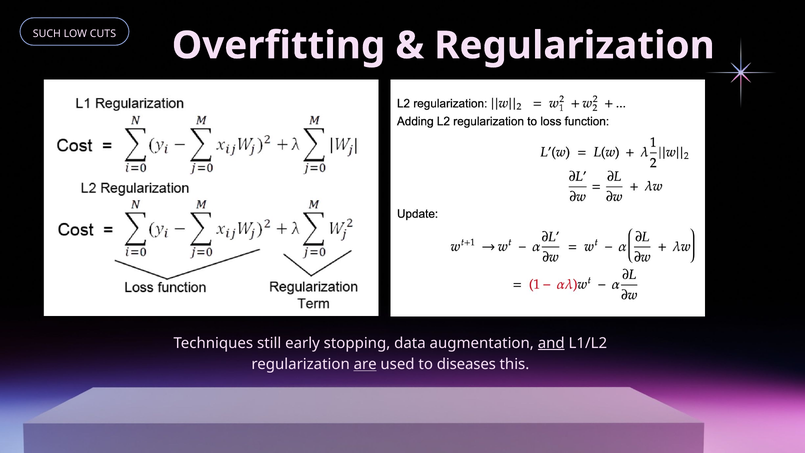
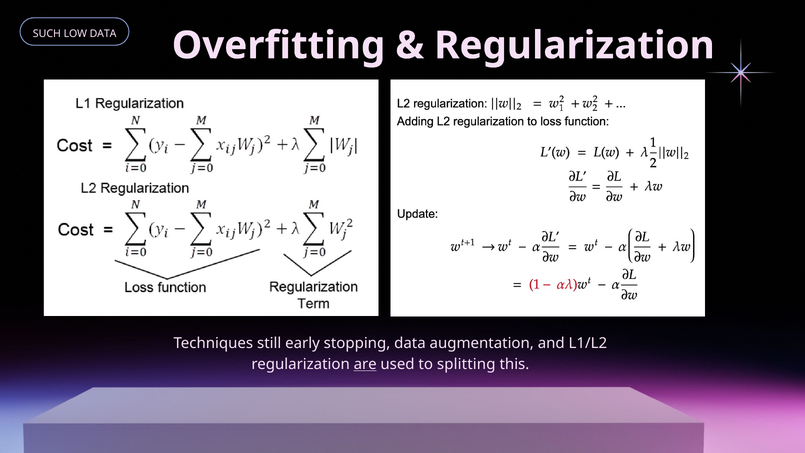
LOW CUTS: CUTS -> DATA
and underline: present -> none
diseases: diseases -> splitting
